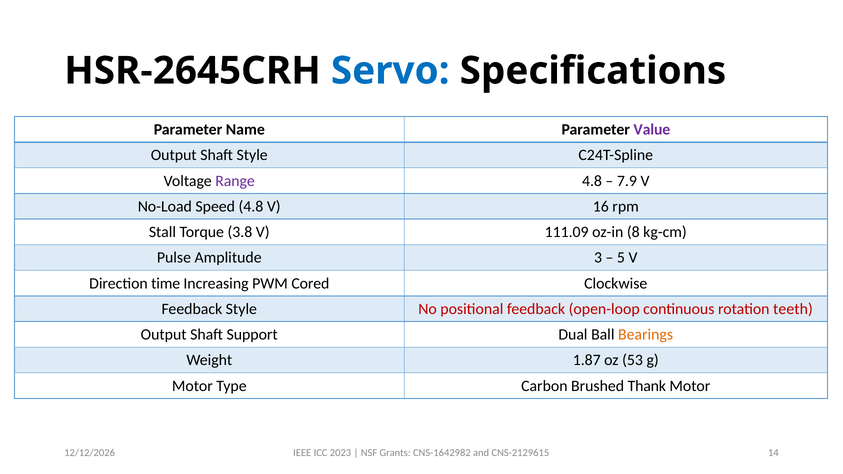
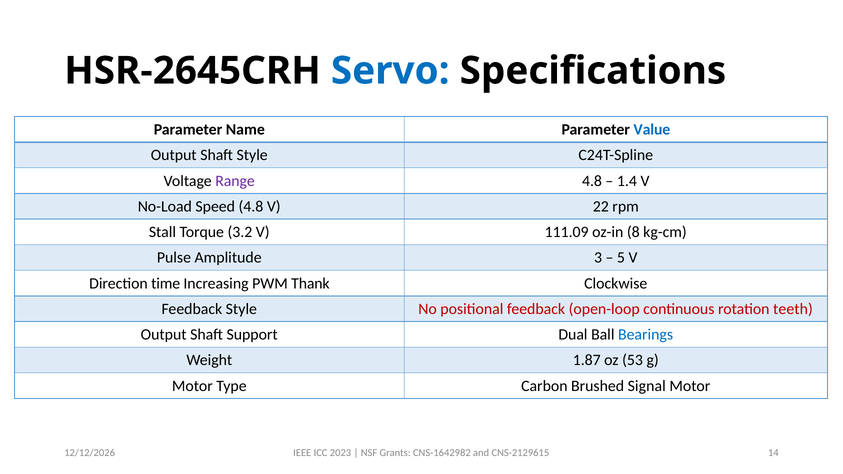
Value colour: purple -> blue
7.9: 7.9 -> 1.4
16: 16 -> 22
3.8: 3.8 -> 3.2
Cored: Cored -> Thank
Bearings colour: orange -> blue
Thank: Thank -> Signal
